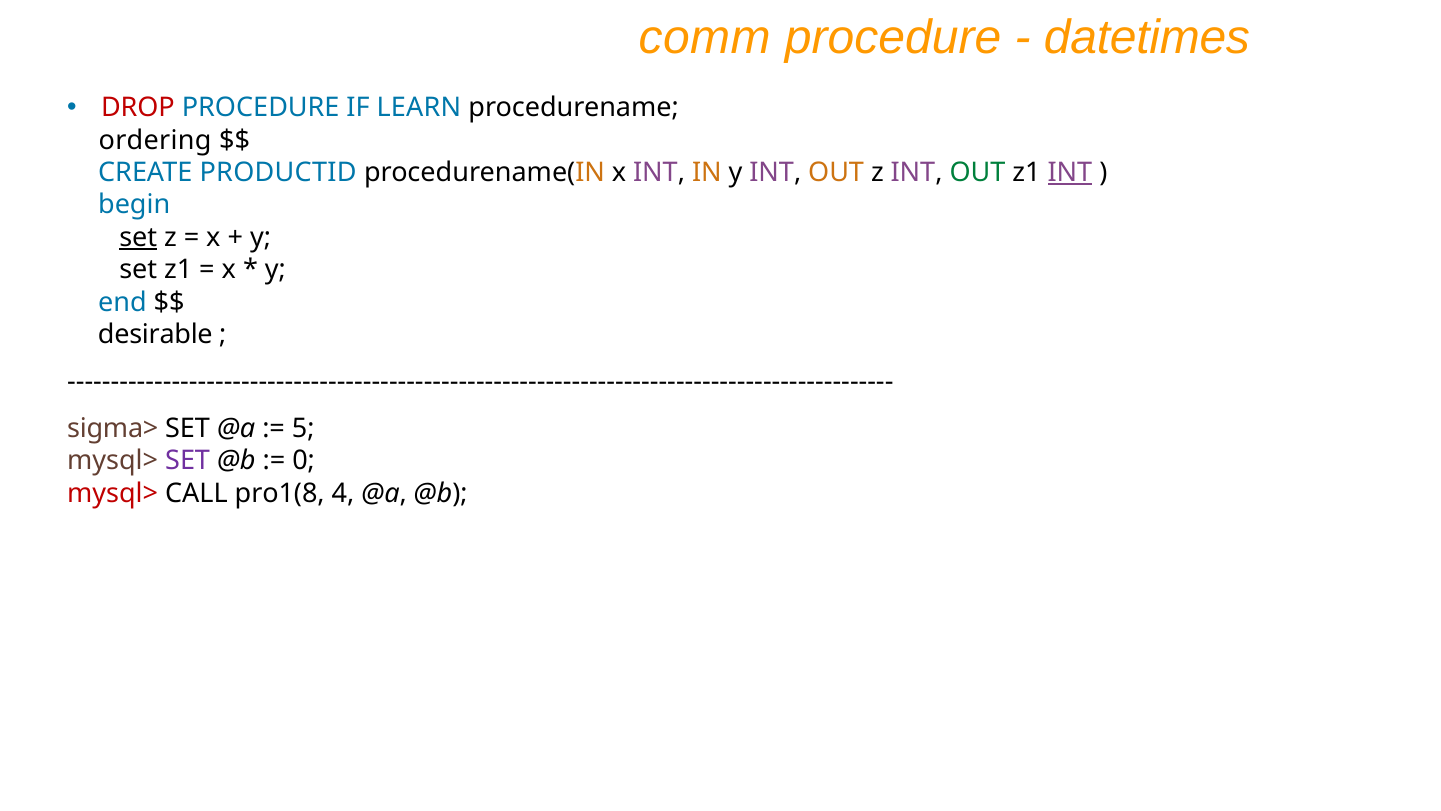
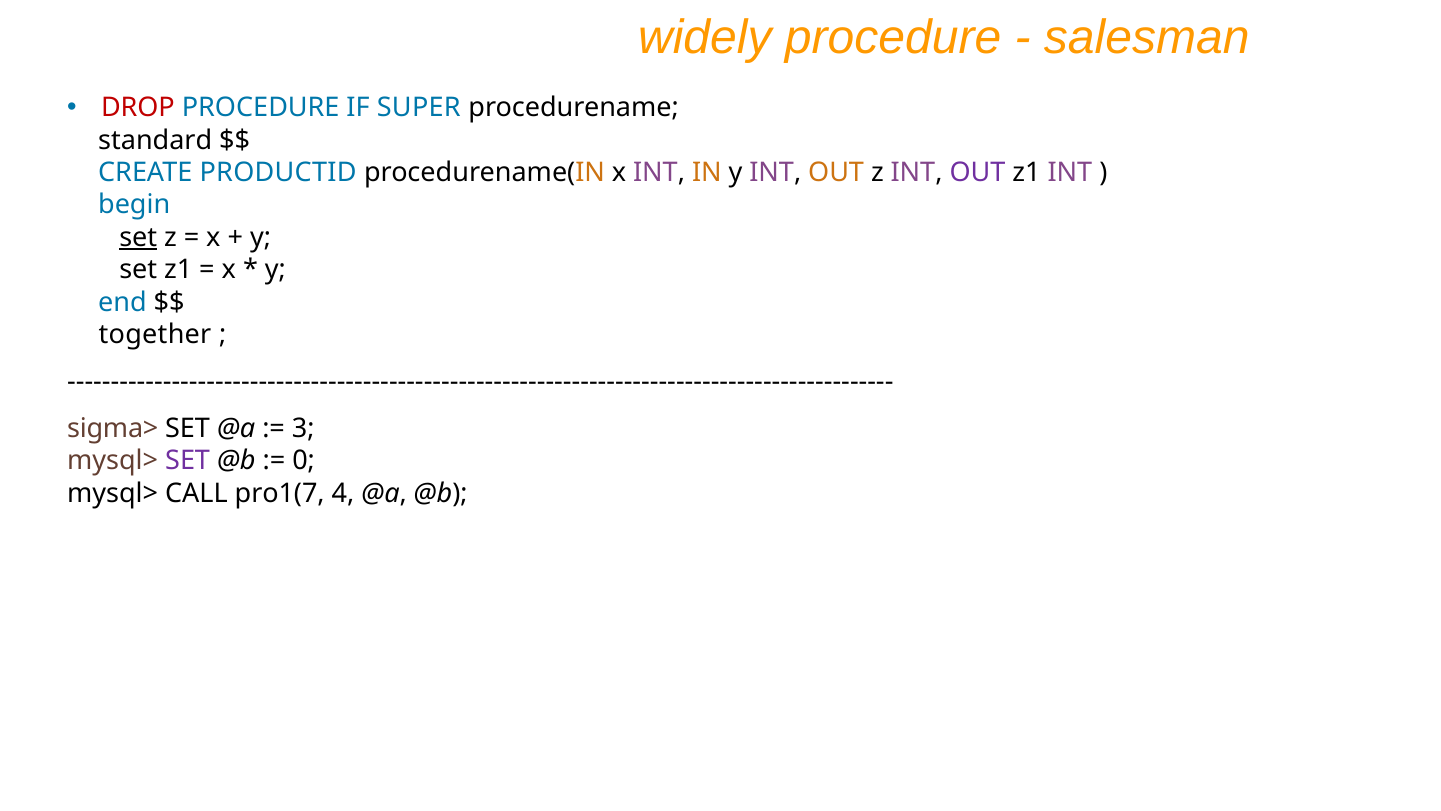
comm: comm -> widely
datetimes: datetimes -> salesman
LEARN: LEARN -> SUPER
ordering: ordering -> standard
OUT at (978, 172) colour: green -> purple
INT at (1070, 172) underline: present -> none
desirable: desirable -> together
5: 5 -> 3
mysql> at (113, 493) colour: red -> black
pro1(8: pro1(8 -> pro1(7
